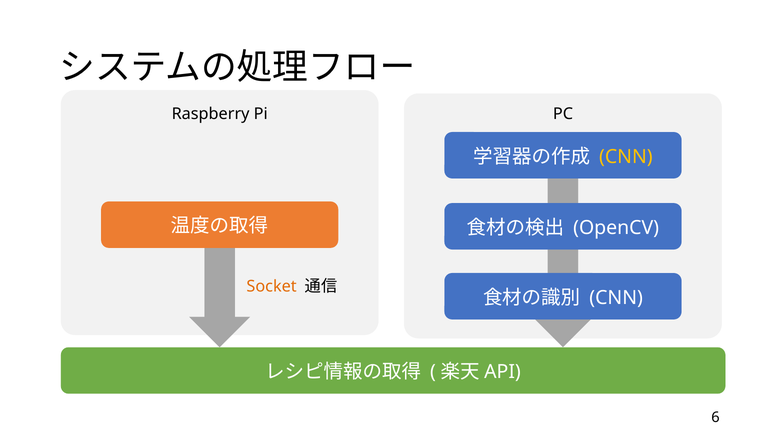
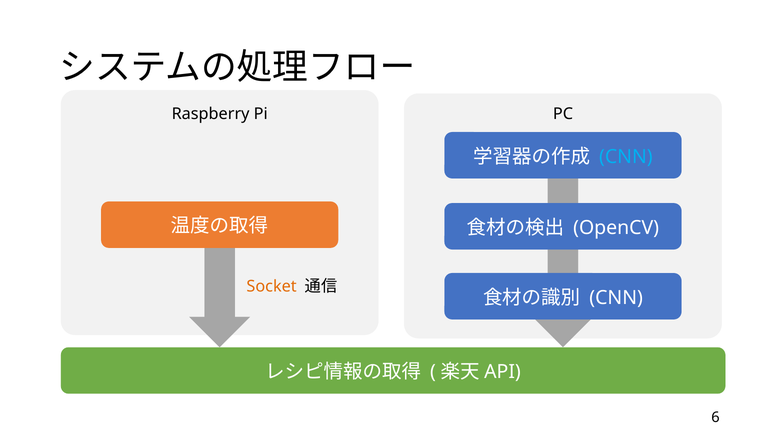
CNN at (626, 157) colour: yellow -> light blue
